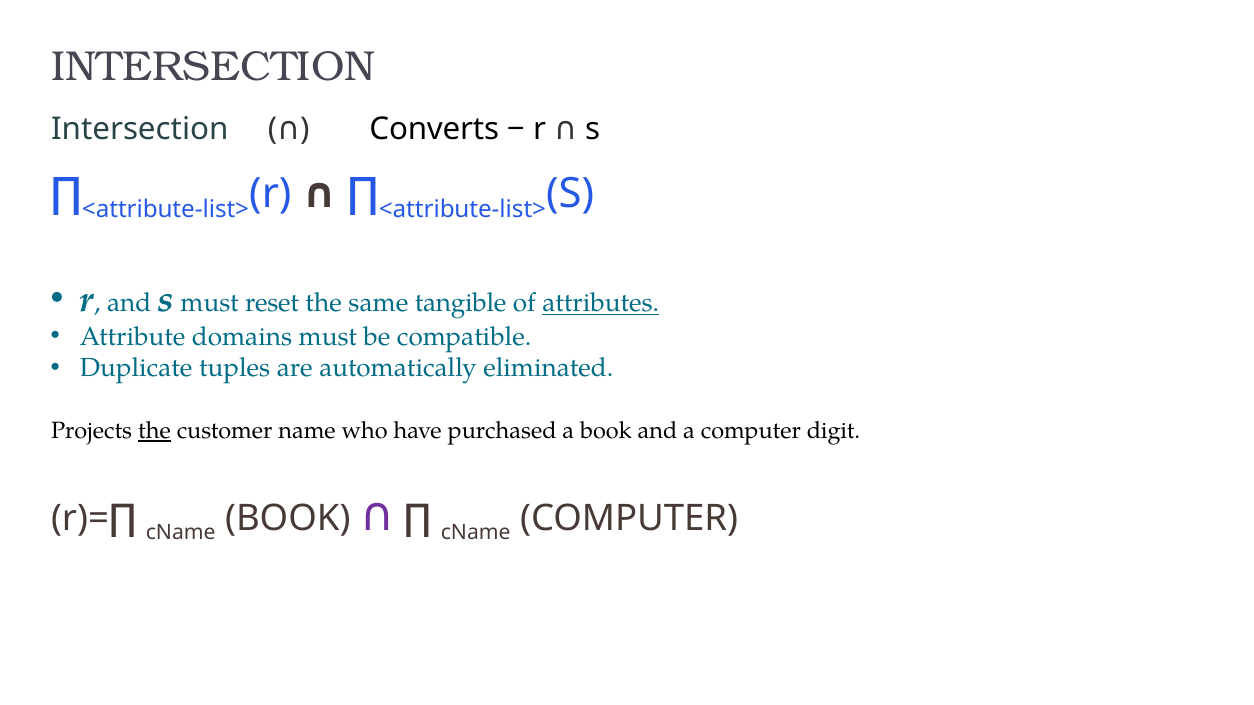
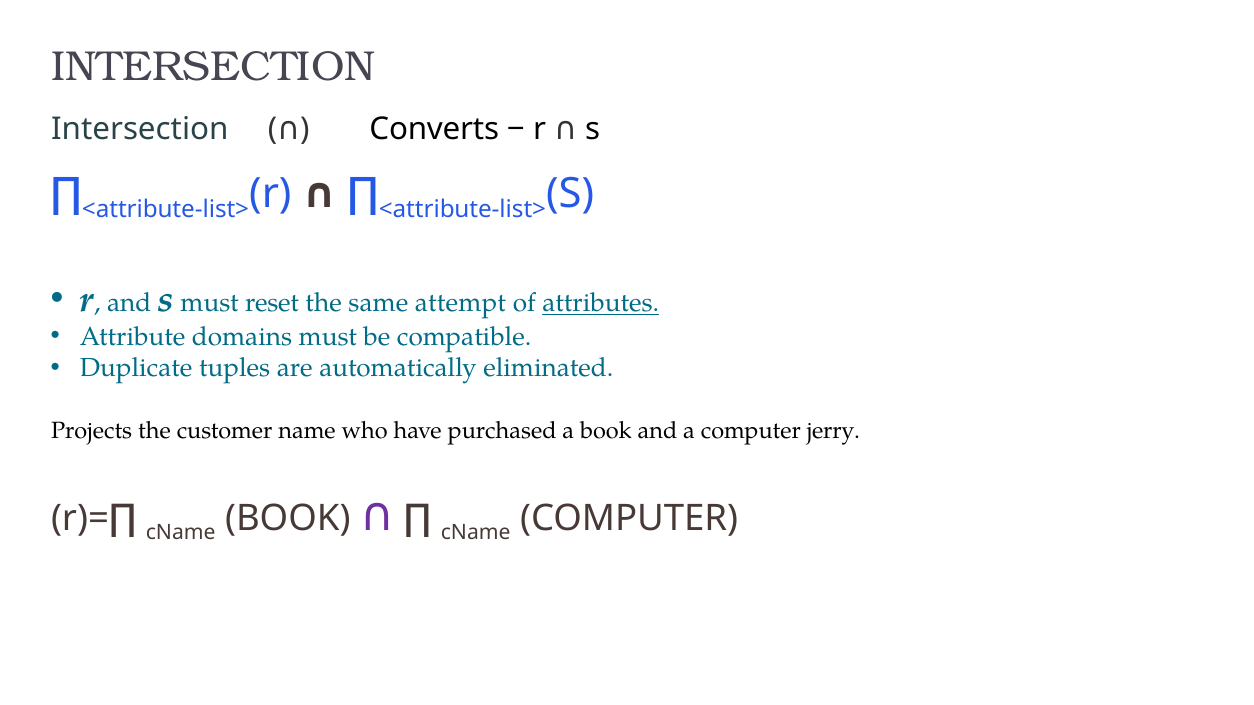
tangible: tangible -> attempt
the at (154, 431) underline: present -> none
digit: digit -> jerry
